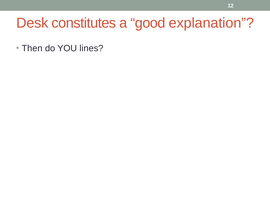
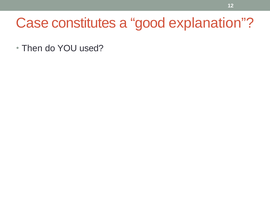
Desk: Desk -> Case
lines: lines -> used
